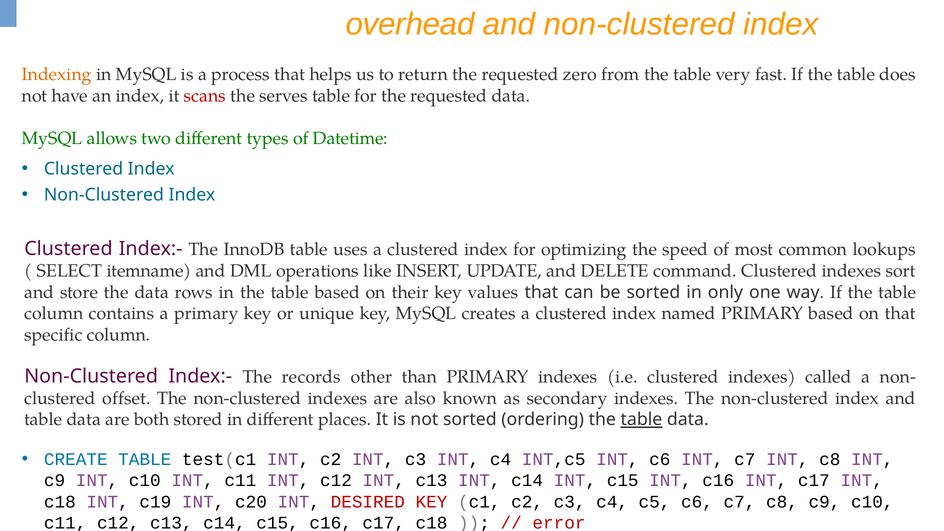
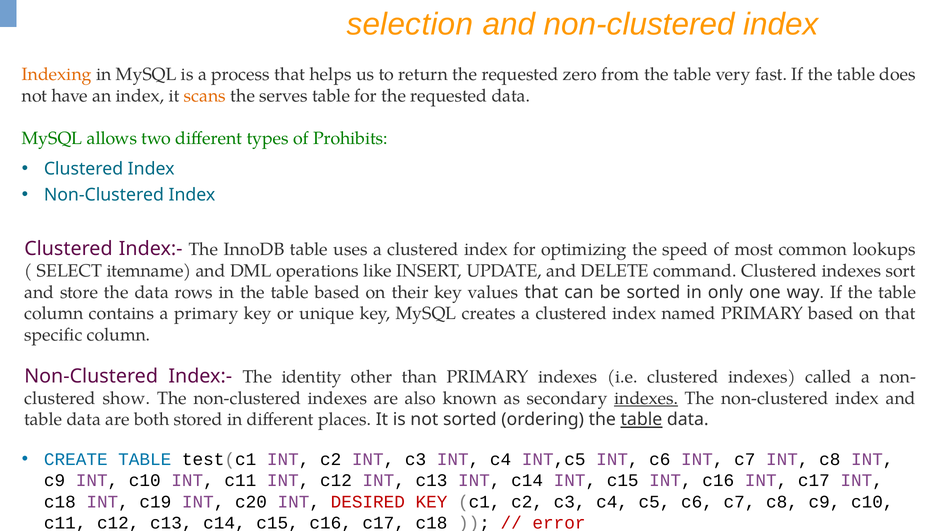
overhead: overhead -> selection
scans colour: red -> orange
Datetime: Datetime -> Prohibits
records: records -> identity
offset: offset -> show
indexes at (646, 398) underline: none -> present
